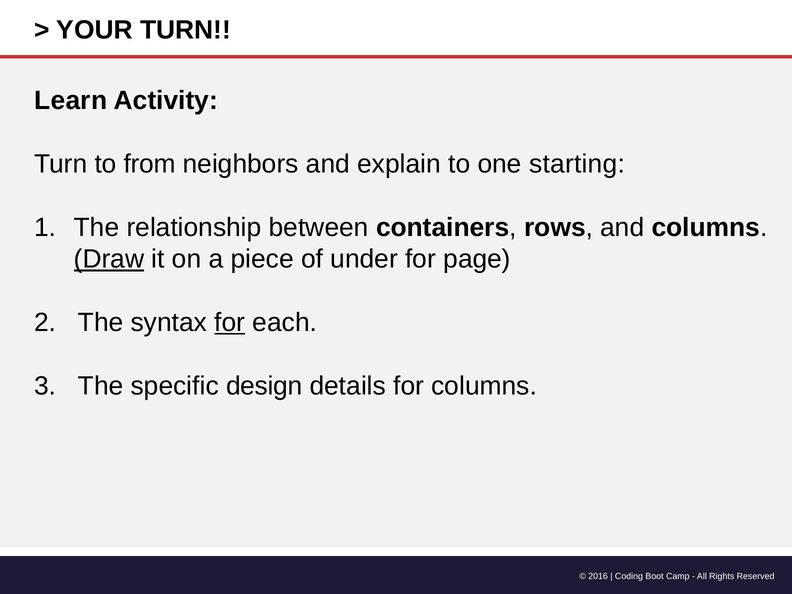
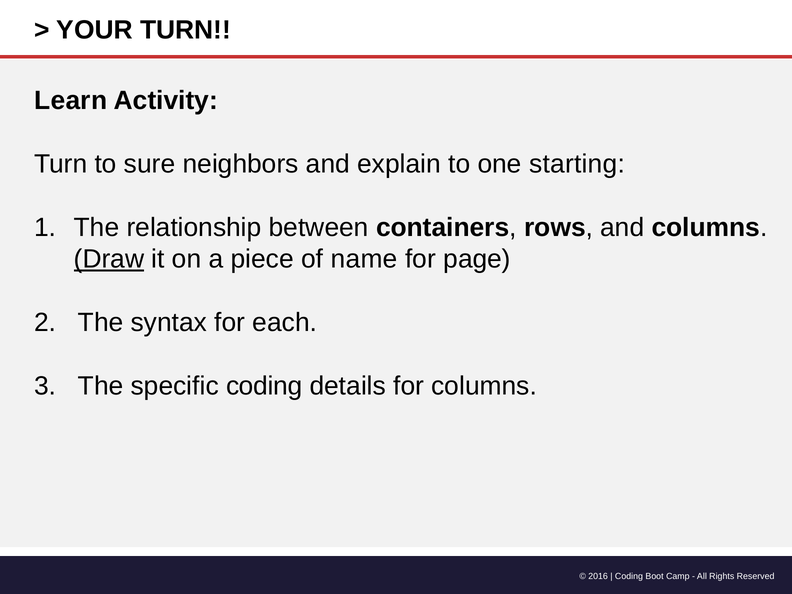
from: from -> sure
under: under -> name
for at (230, 323) underline: present -> none
specific design: design -> coding
